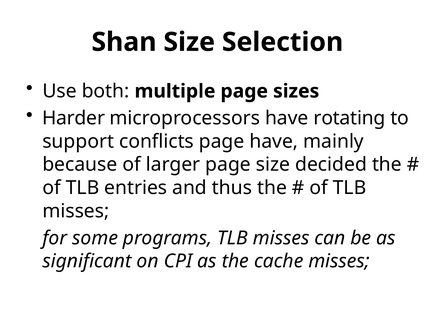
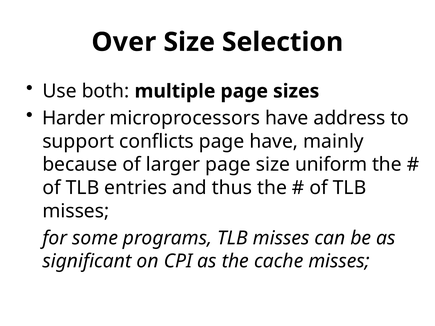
Shan: Shan -> Over
rotating: rotating -> address
decided: decided -> uniform
